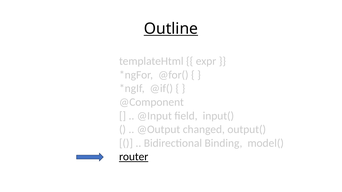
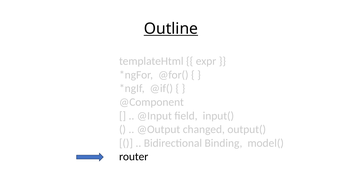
router underline: present -> none
